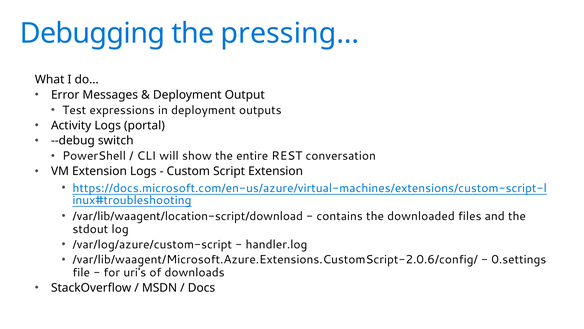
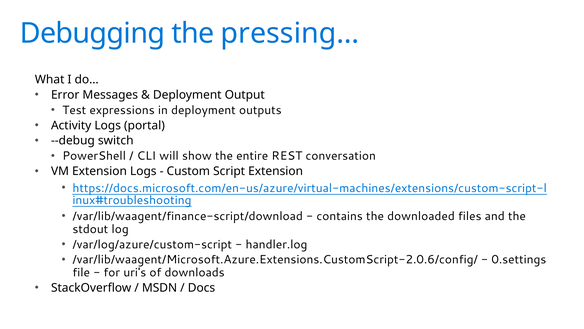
/var/lib/waagent/location-script/download: /var/lib/waagent/location-script/download -> /var/lib/waagent/finance-script/download
